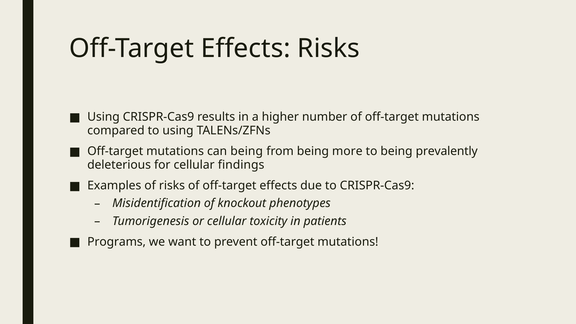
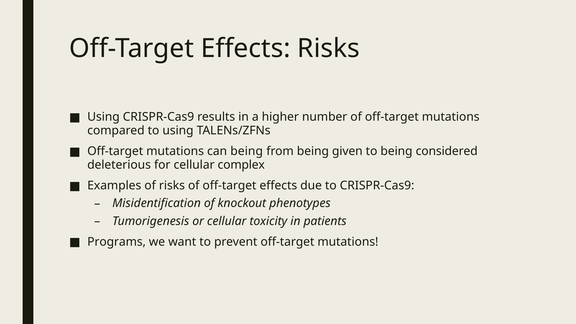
more: more -> given
prevalently: prevalently -> considered
findings: findings -> complex
